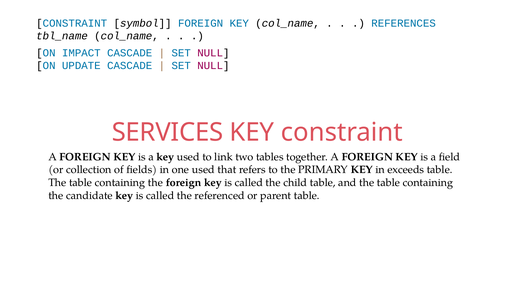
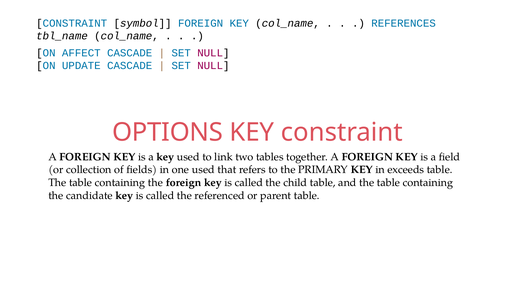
IMPACT: IMPACT -> AFFECT
SERVICES: SERVICES -> OPTIONS
